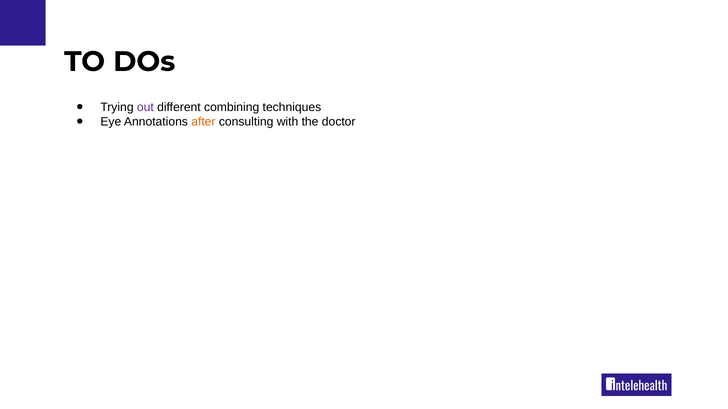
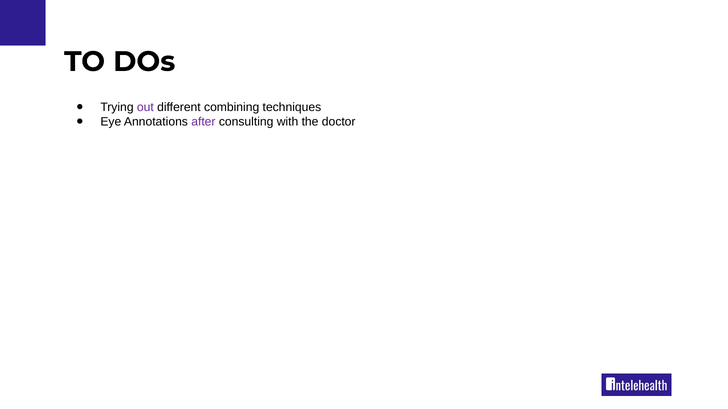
after colour: orange -> purple
